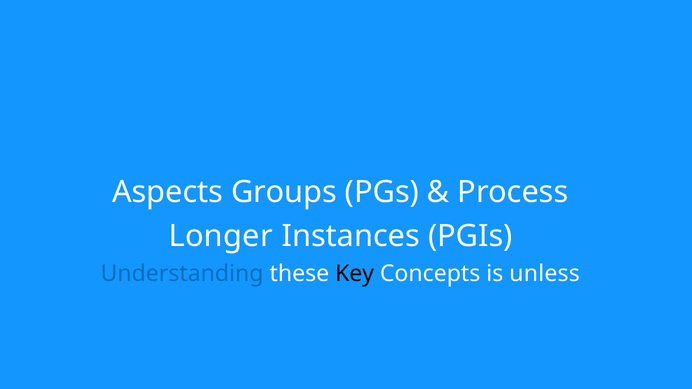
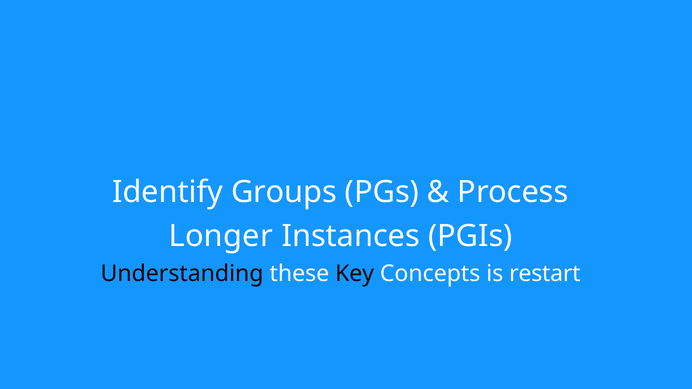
Aspects: Aspects -> Identify
Understanding colour: blue -> black
unless: unless -> restart
